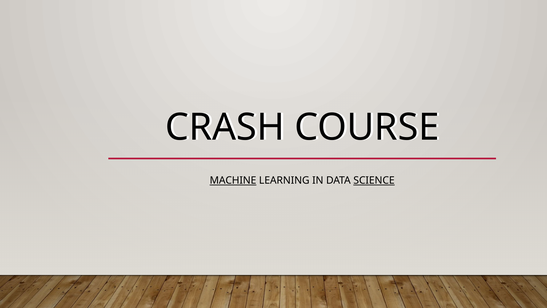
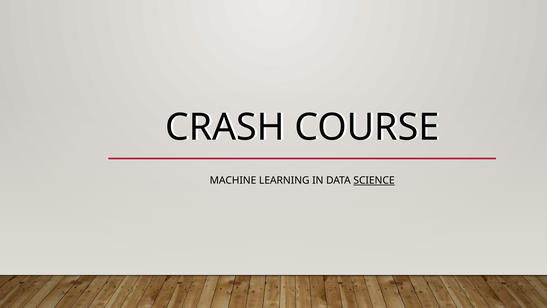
MACHINE underline: present -> none
